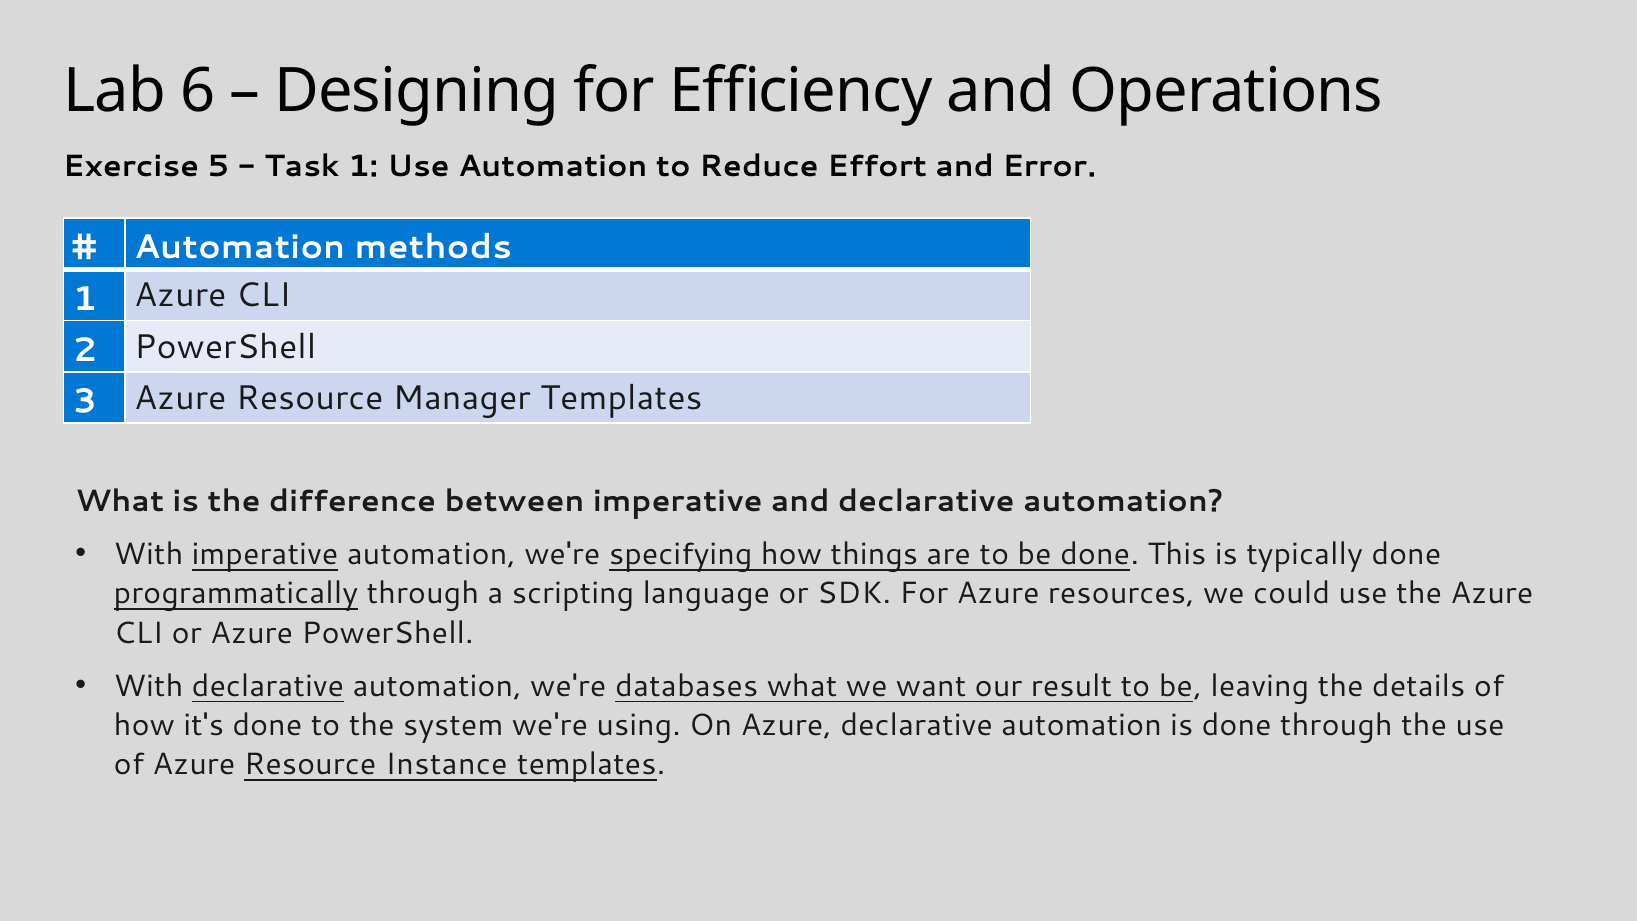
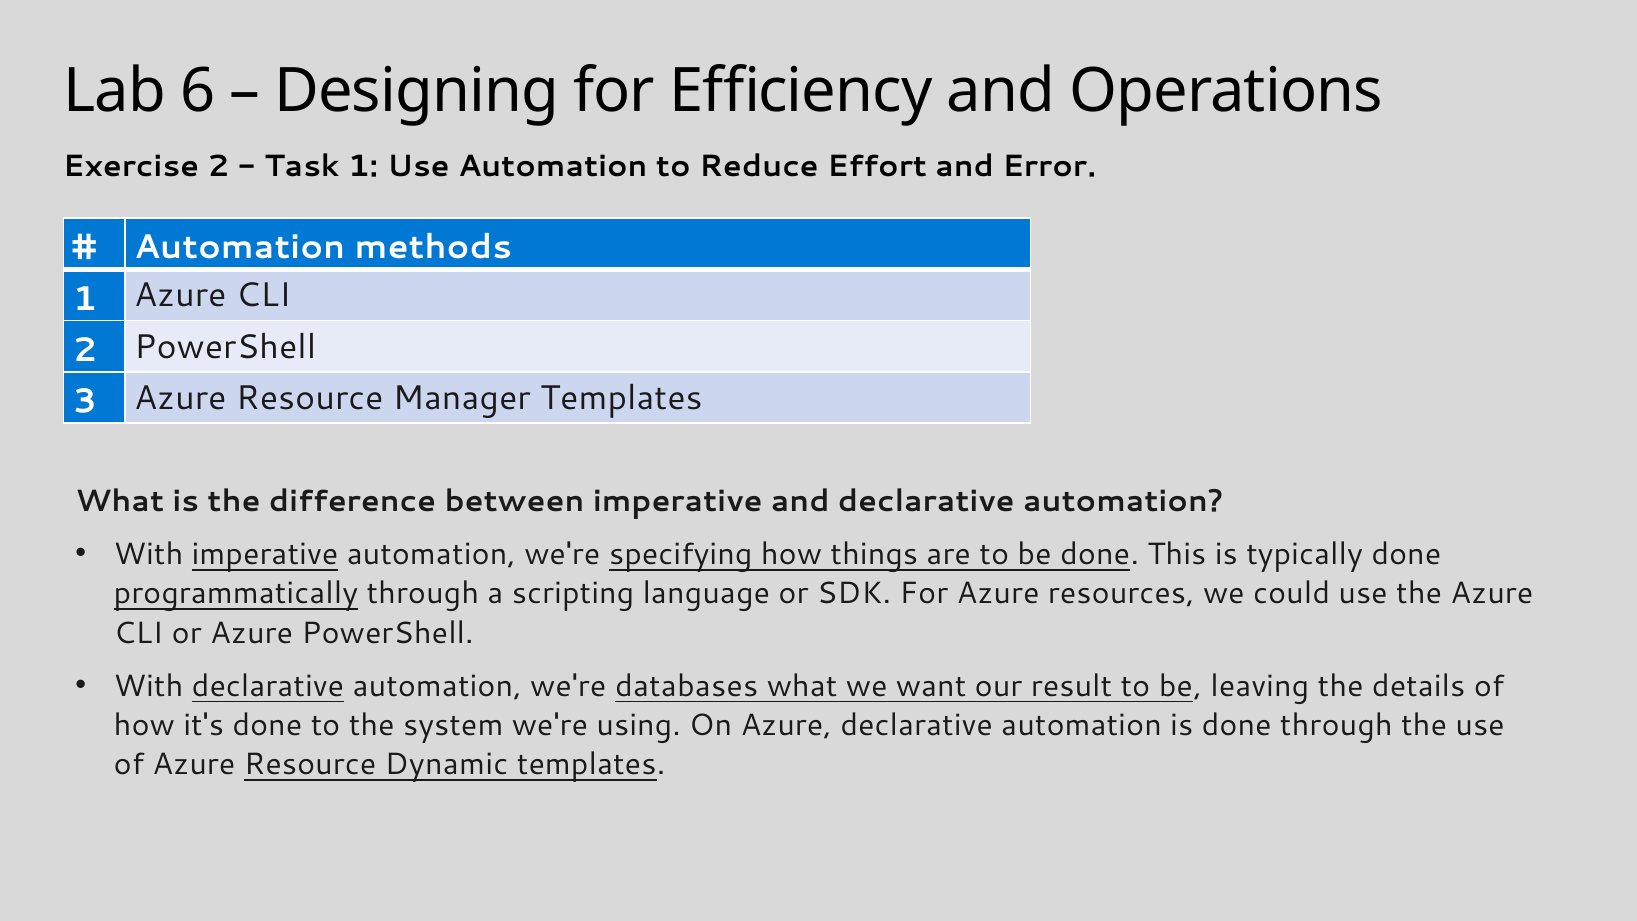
Exercise 5: 5 -> 2
Instance: Instance -> Dynamic
